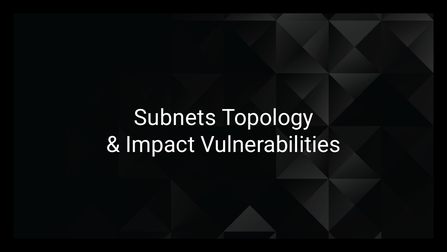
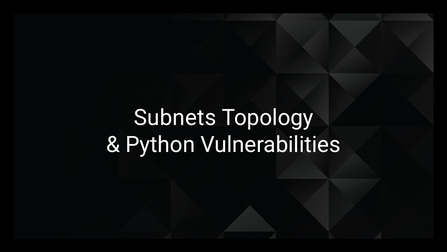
Impact: Impact -> Python
